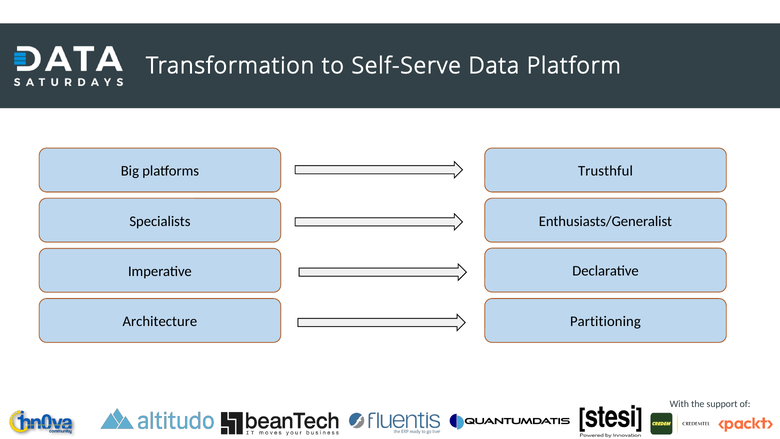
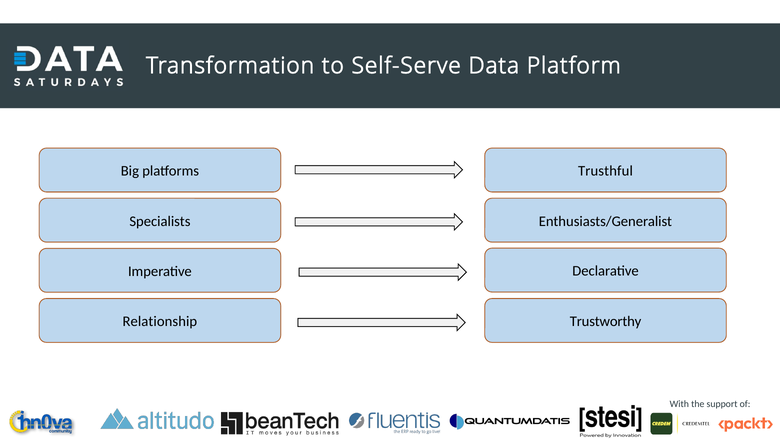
Architecture: Architecture -> Relationship
Partitioning: Partitioning -> Trustworthy
